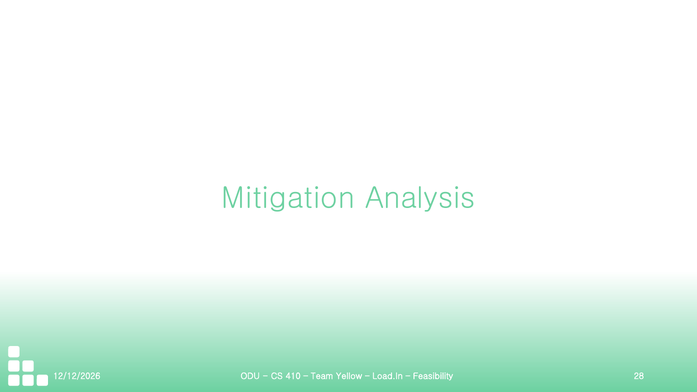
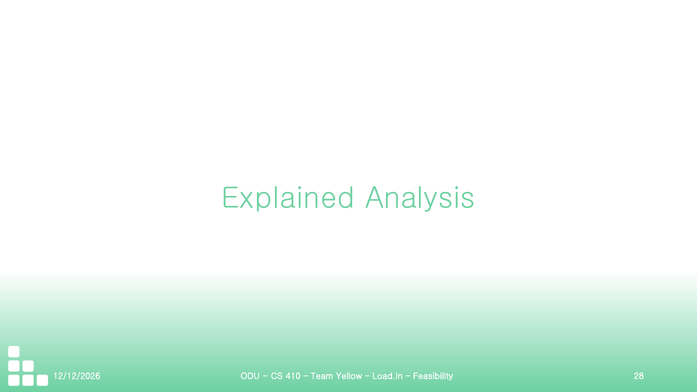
Mitigation: Mitigation -> Explained
